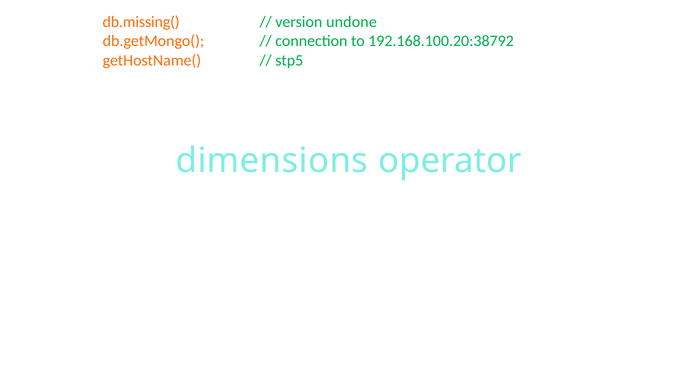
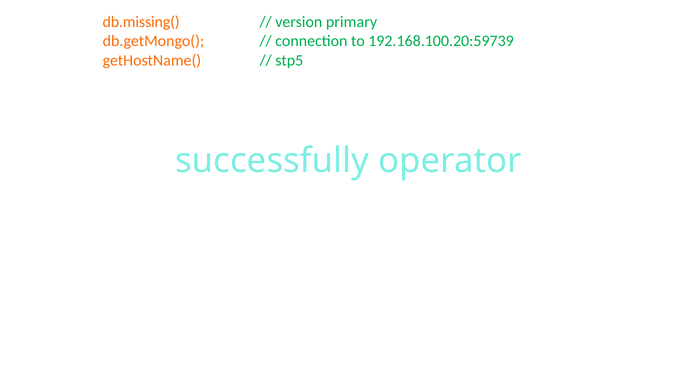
undone: undone -> primary
192.168.100.20:38792: 192.168.100.20:38792 -> 192.168.100.20:59739
dimensions: dimensions -> successfully
